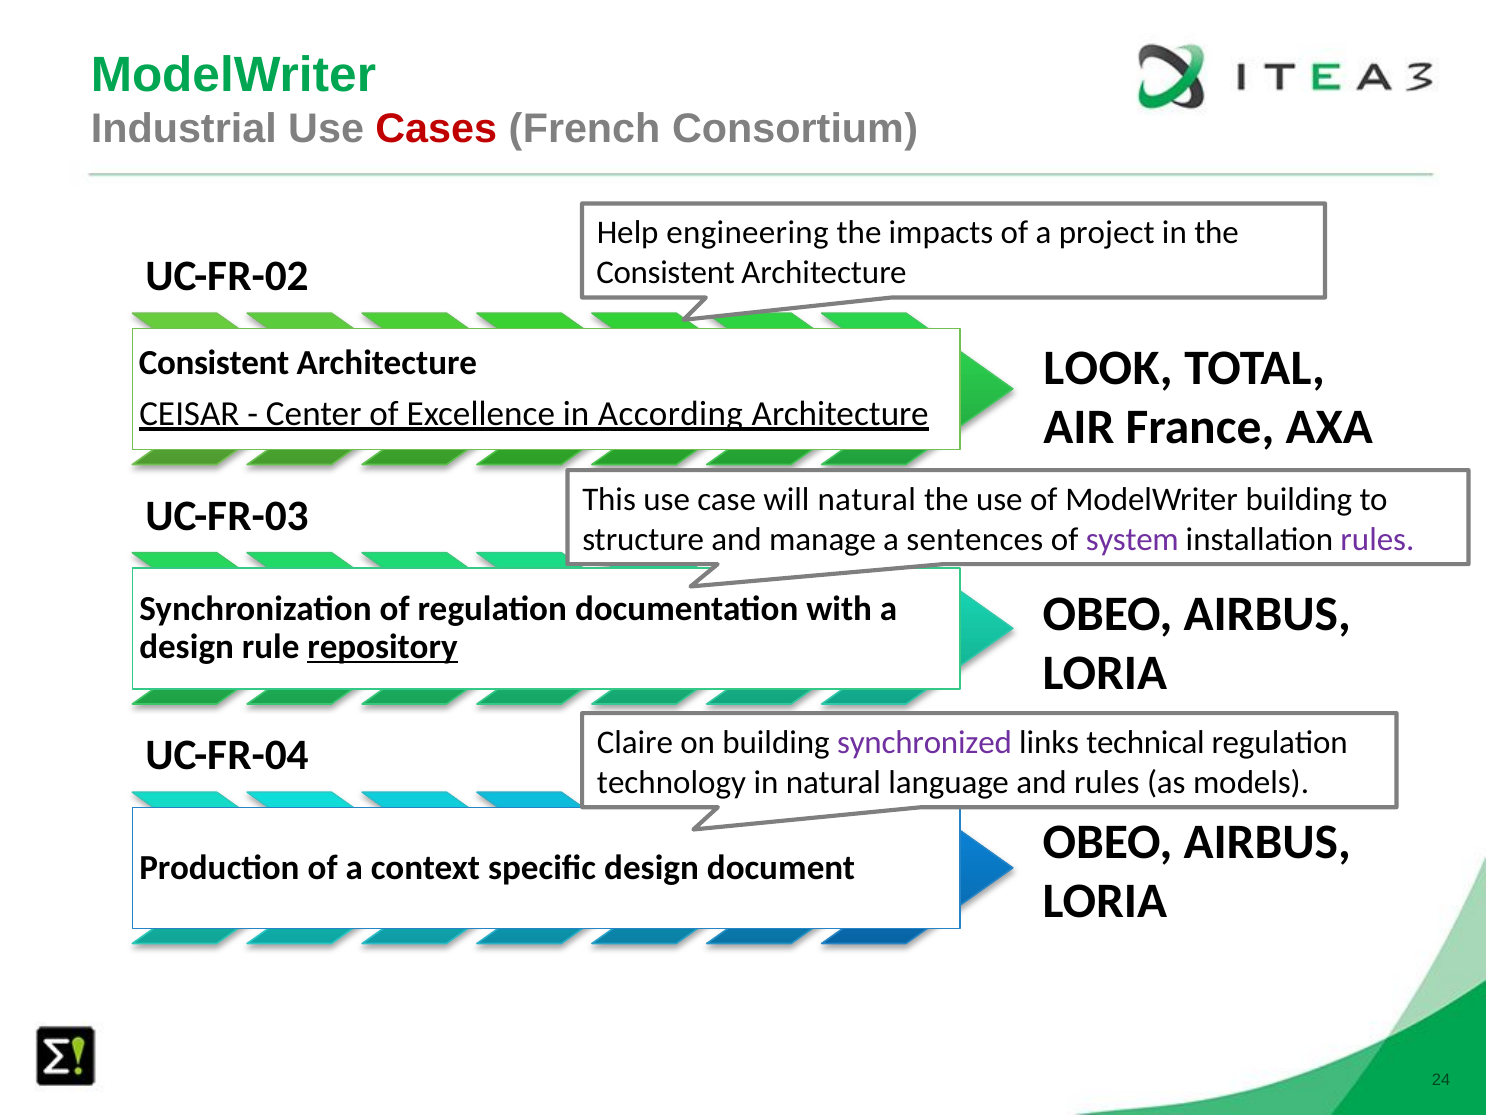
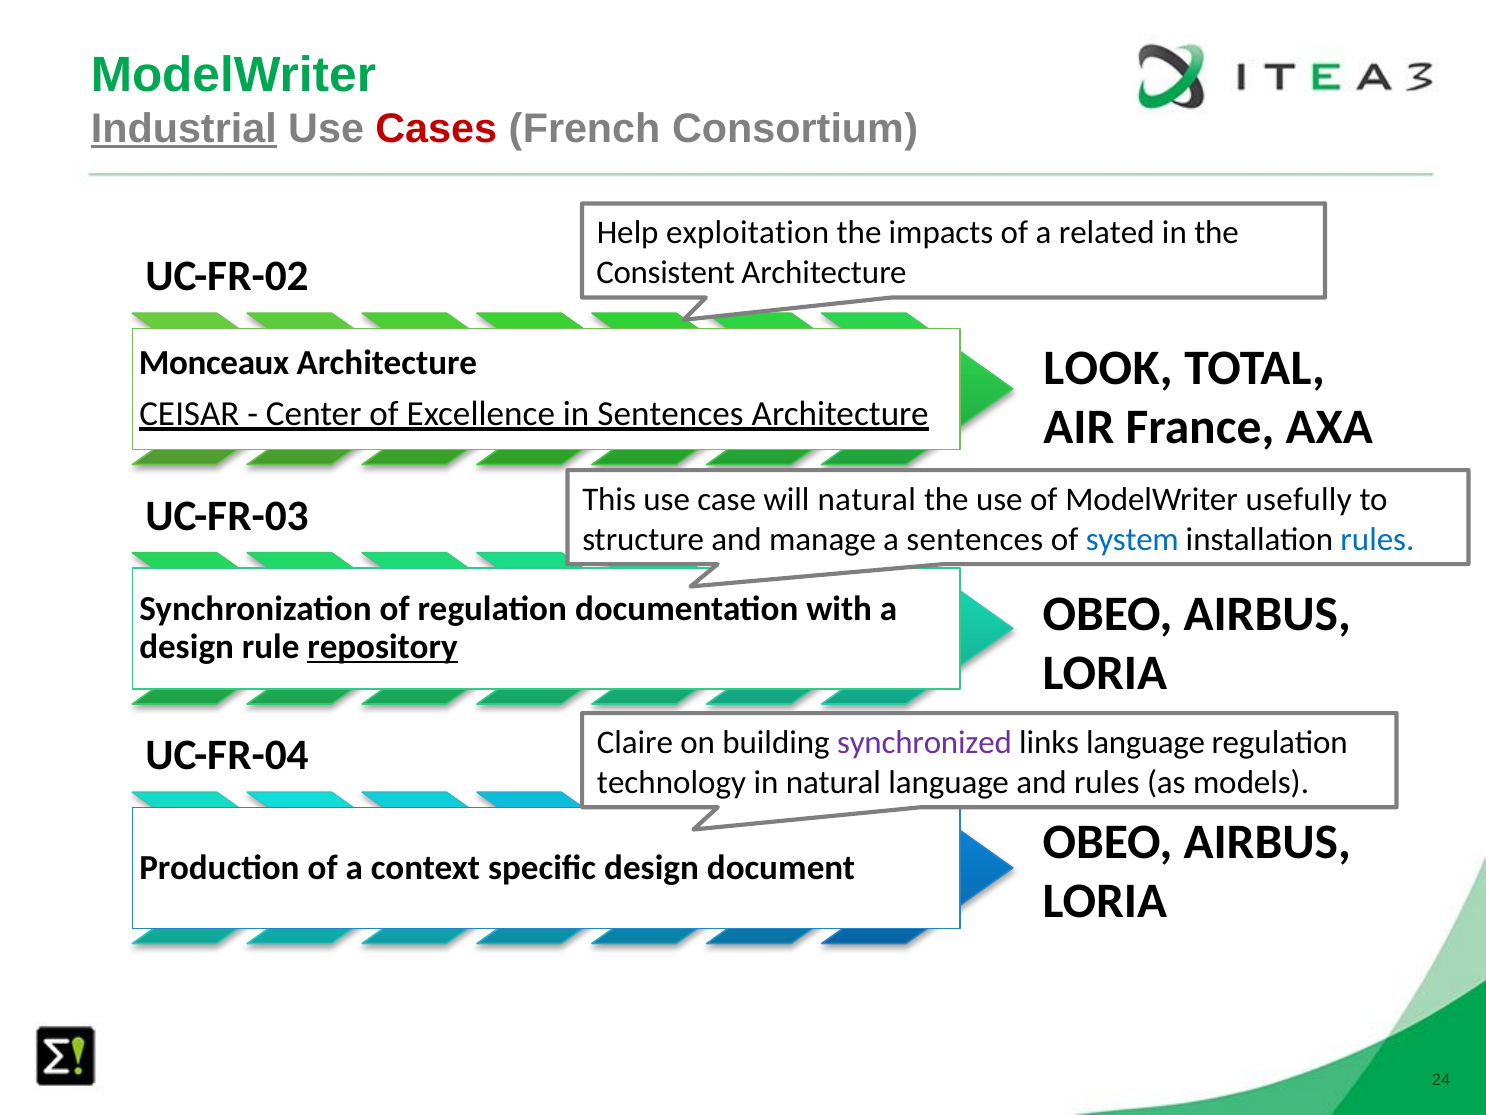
Industrial underline: none -> present
engineering: engineering -> exploitation
project: project -> related
Consistent at (214, 363): Consistent -> Monceaux
in According: According -> Sentences
ModelWriter building: building -> usefully
system colour: purple -> blue
rules at (1377, 539) colour: purple -> blue
links technical: technical -> language
